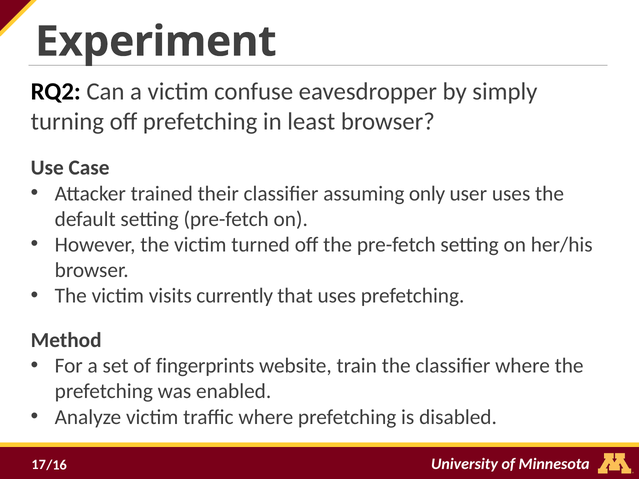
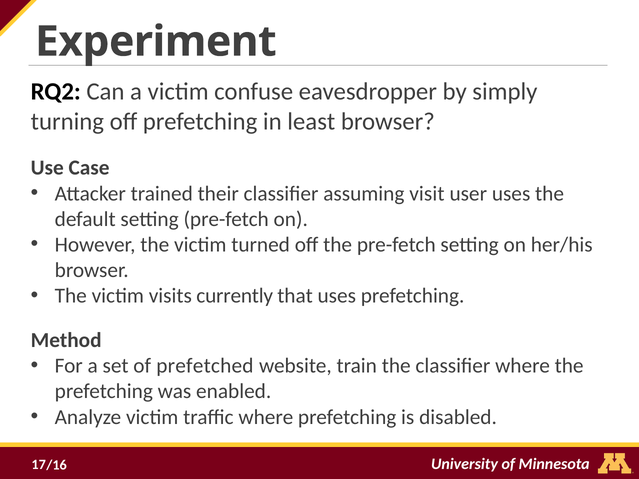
only: only -> visit
fingerprints: fingerprints -> prefetched
